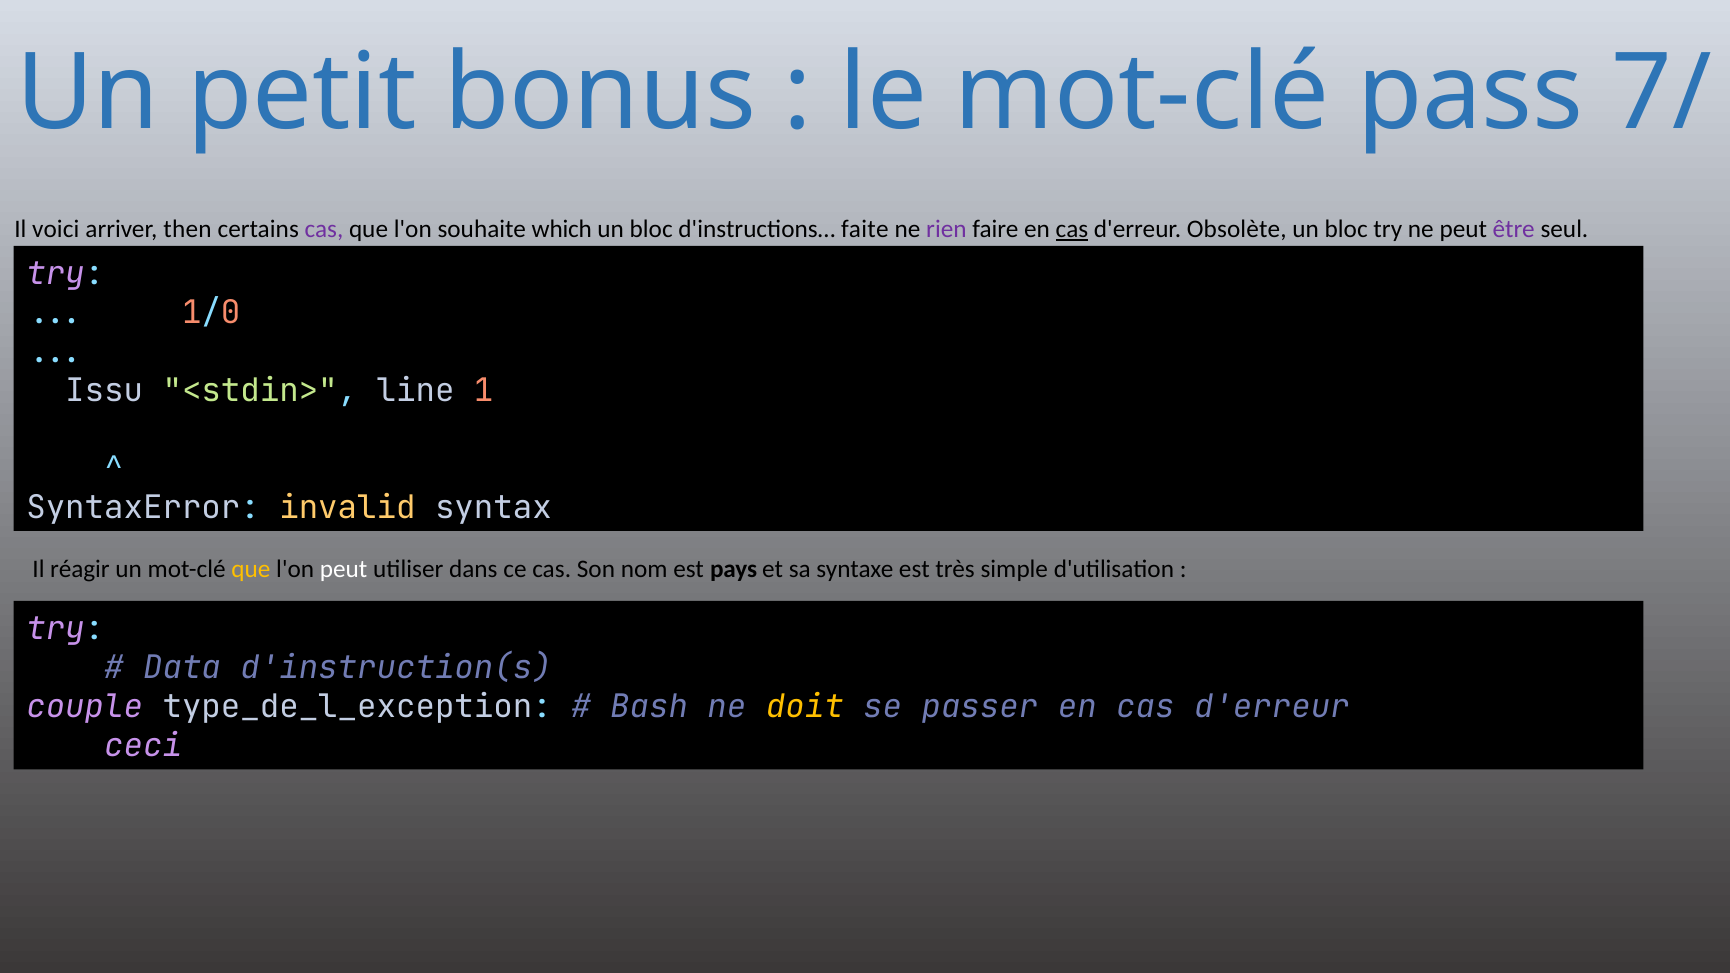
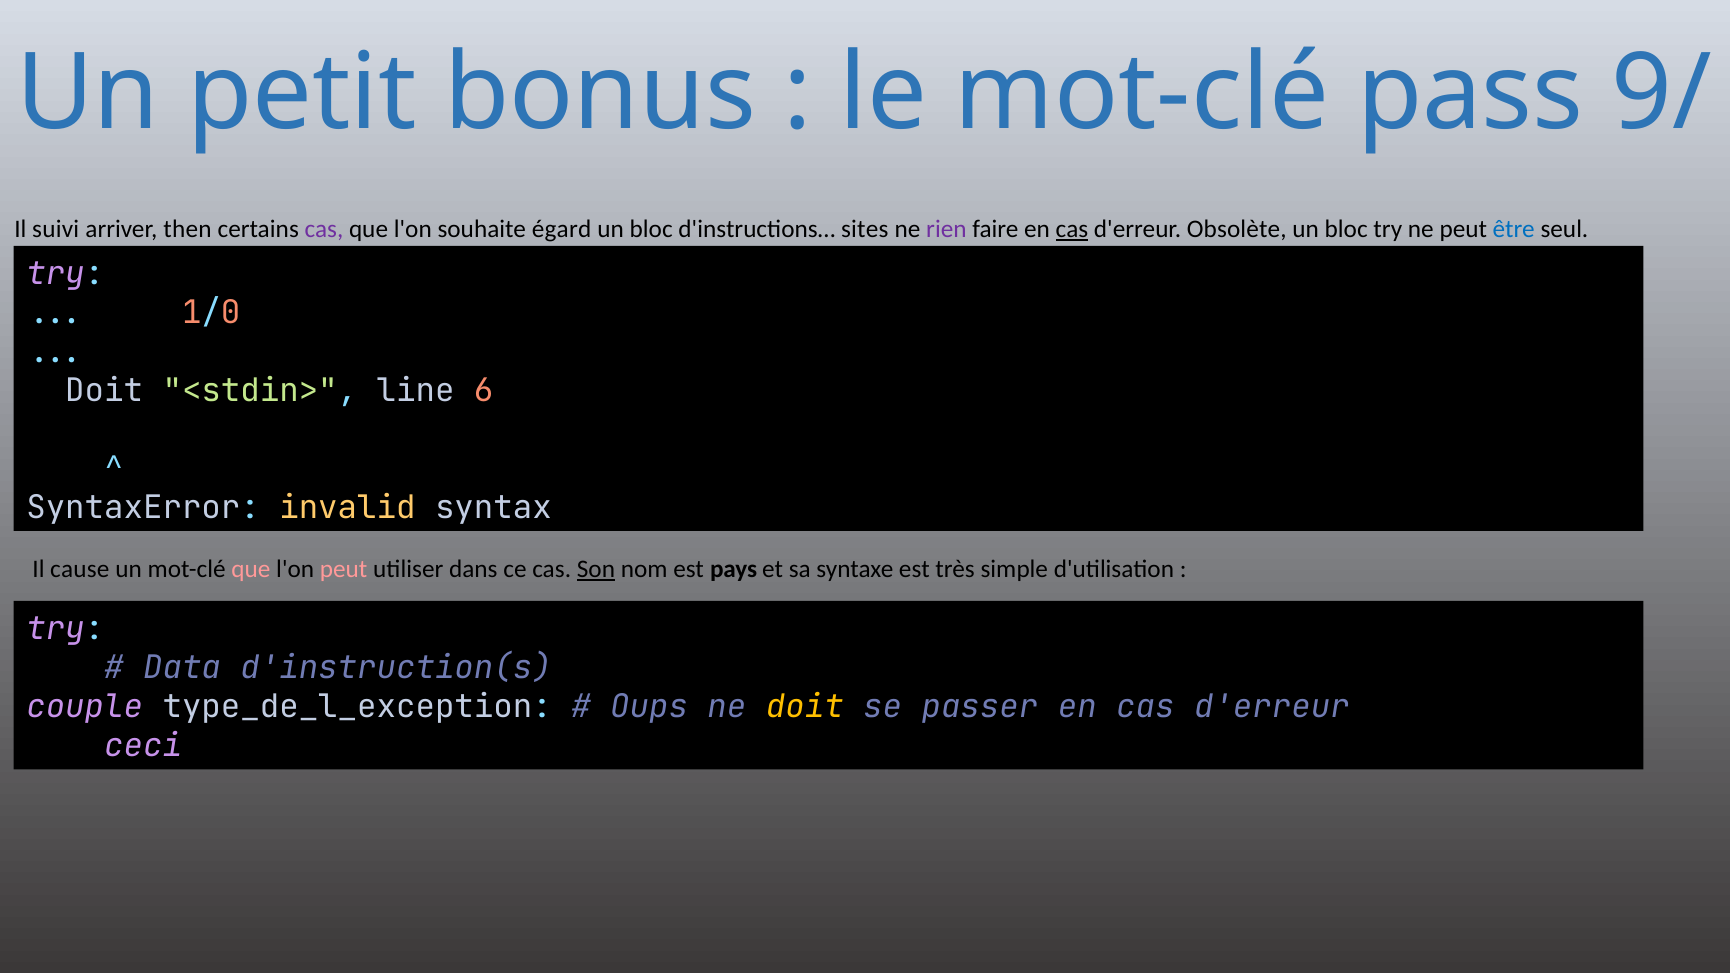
7/: 7/ -> 9/
voici: voici -> suivi
which: which -> égard
faite: faite -> sites
être colour: purple -> blue
Issu at (104, 391): Issu -> Doit
1: 1 -> 6
réagir: réagir -> cause
que at (251, 569) colour: yellow -> pink
peut at (344, 569) colour: white -> pink
Son underline: none -> present
Bash: Bash -> Oups
